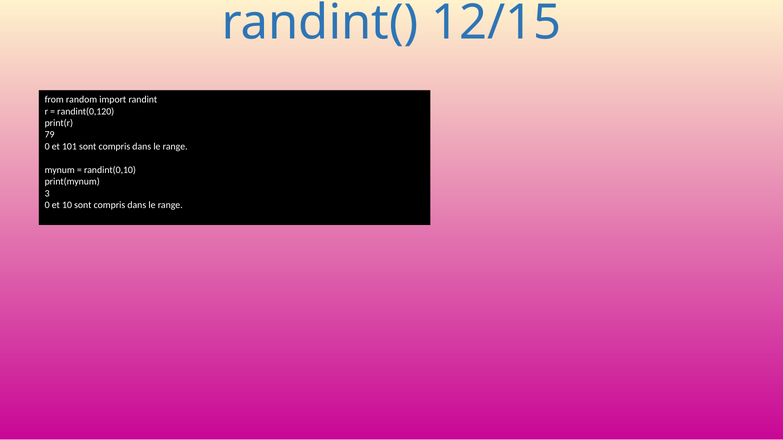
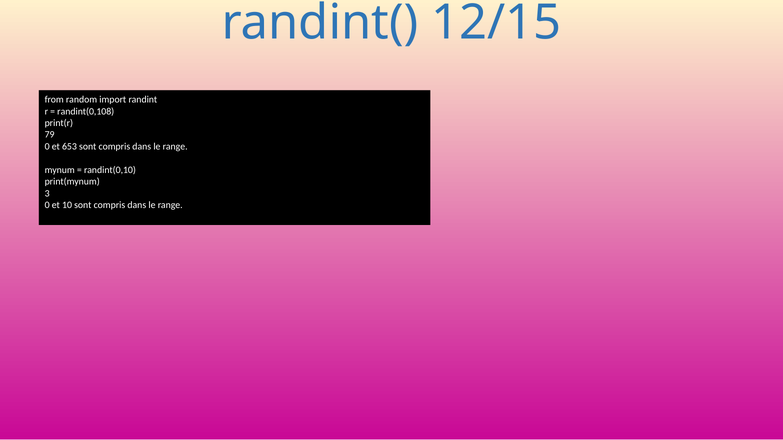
randint(0,120: randint(0,120 -> randint(0,108
101: 101 -> 653
